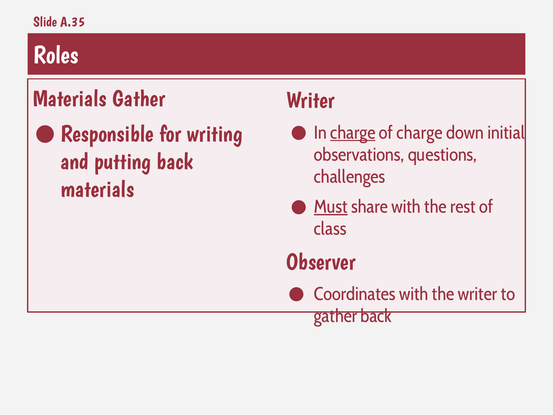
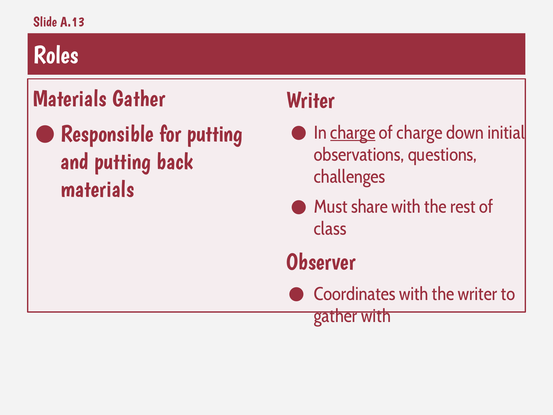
A.35: A.35 -> A.13
for writing: writing -> putting
Must underline: present -> none
gather back: back -> with
